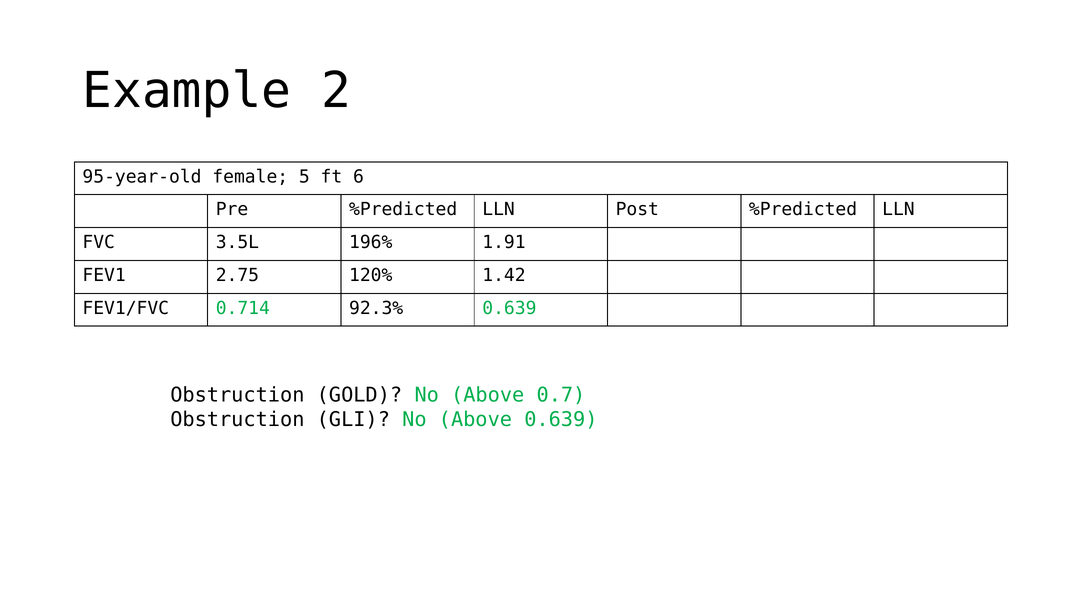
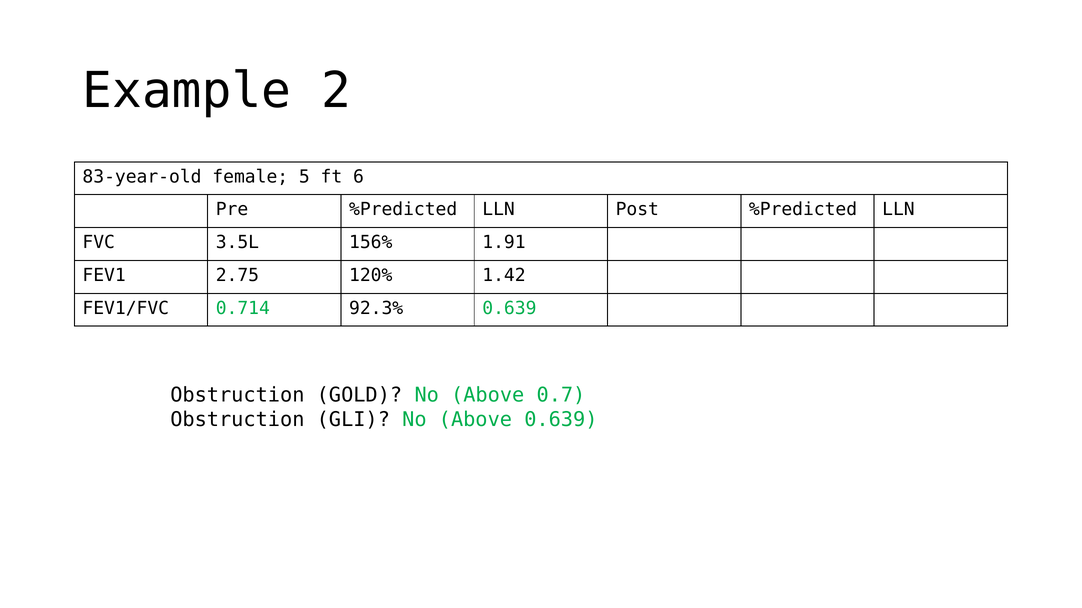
95-year-old: 95-year-old -> 83-year-old
196%: 196% -> 156%
